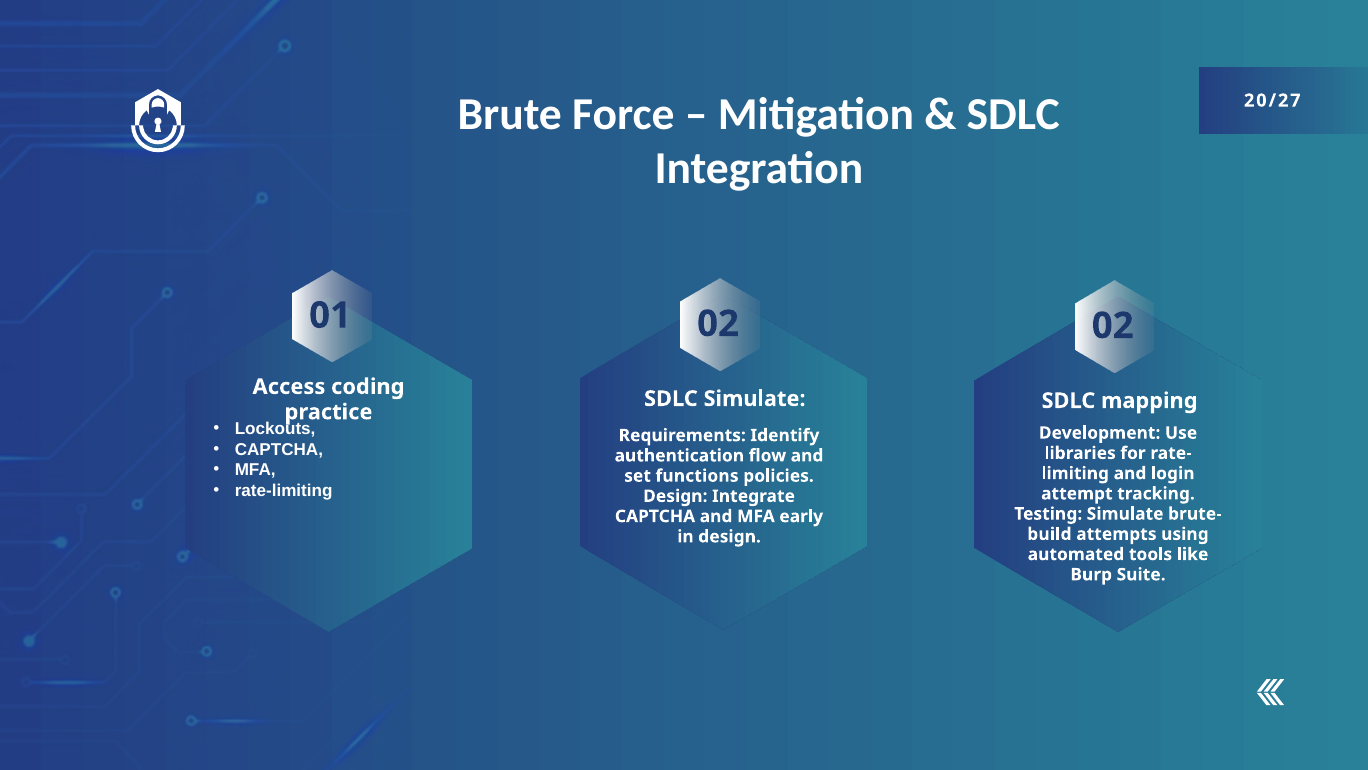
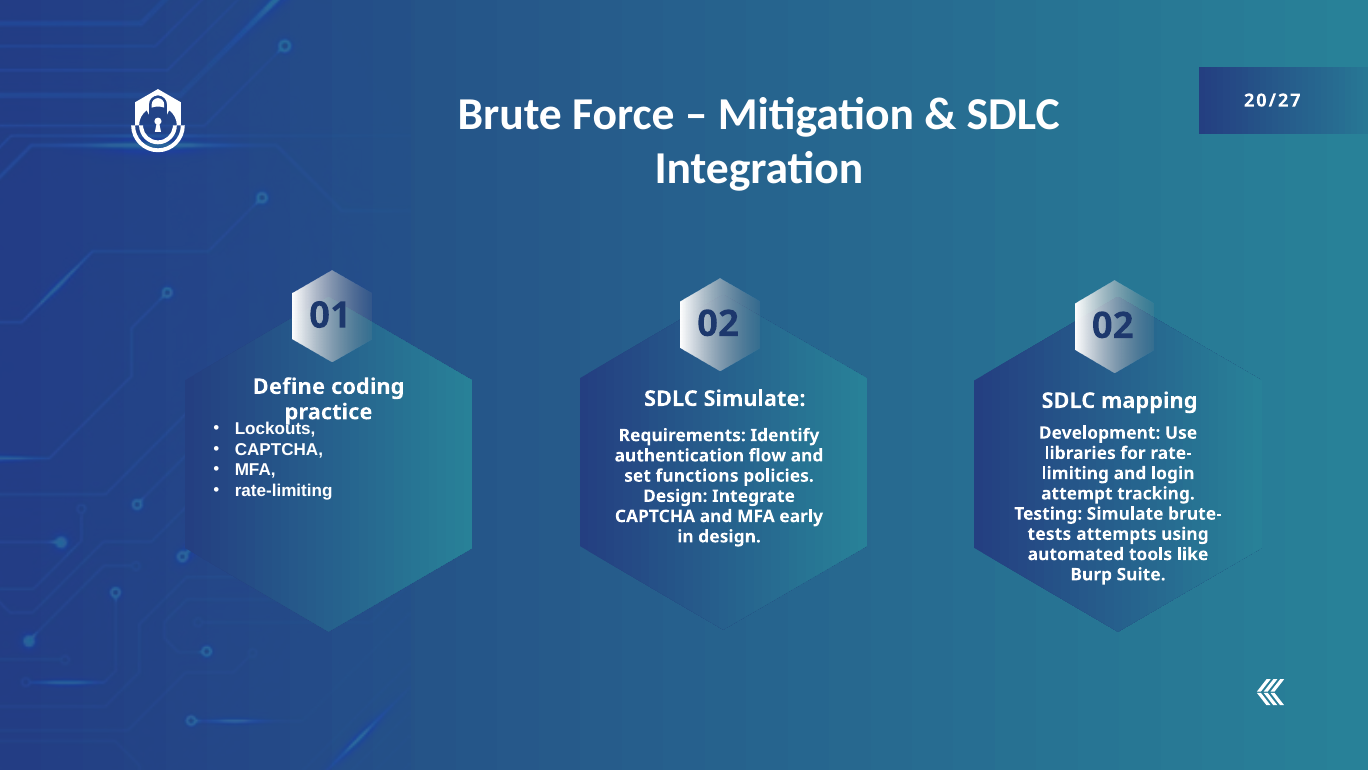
Access: Access -> Define
build: build -> tests
